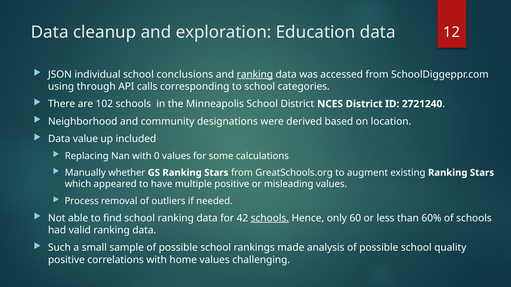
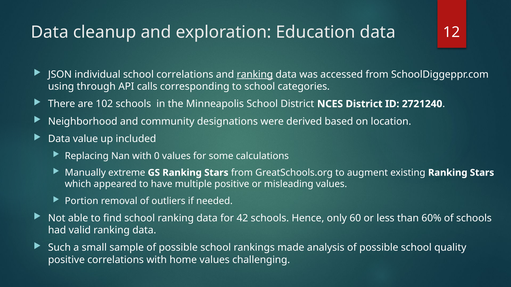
school conclusions: conclusions -> correlations
whether: whether -> extreme
Process: Process -> Portion
schools at (270, 218) underline: present -> none
